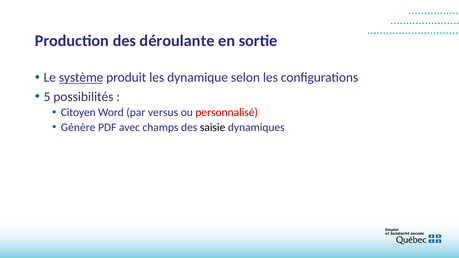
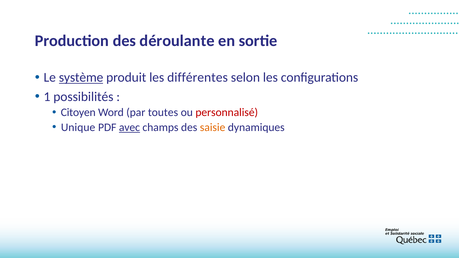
dynamique: dynamique -> différentes
5: 5 -> 1
versus: versus -> toutes
Génère: Génère -> Unique
avec underline: none -> present
saisie colour: black -> orange
